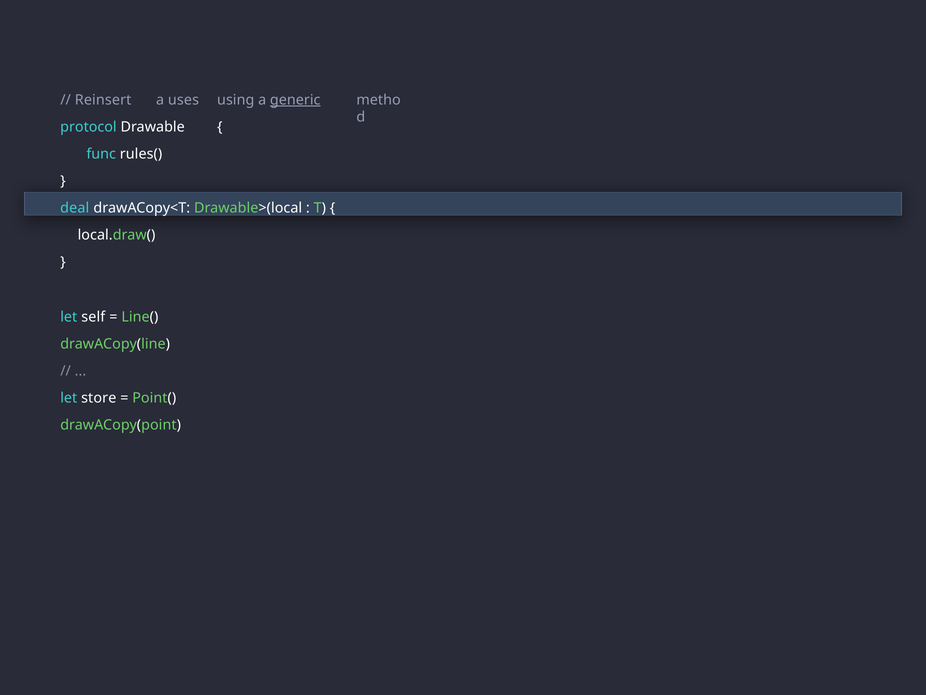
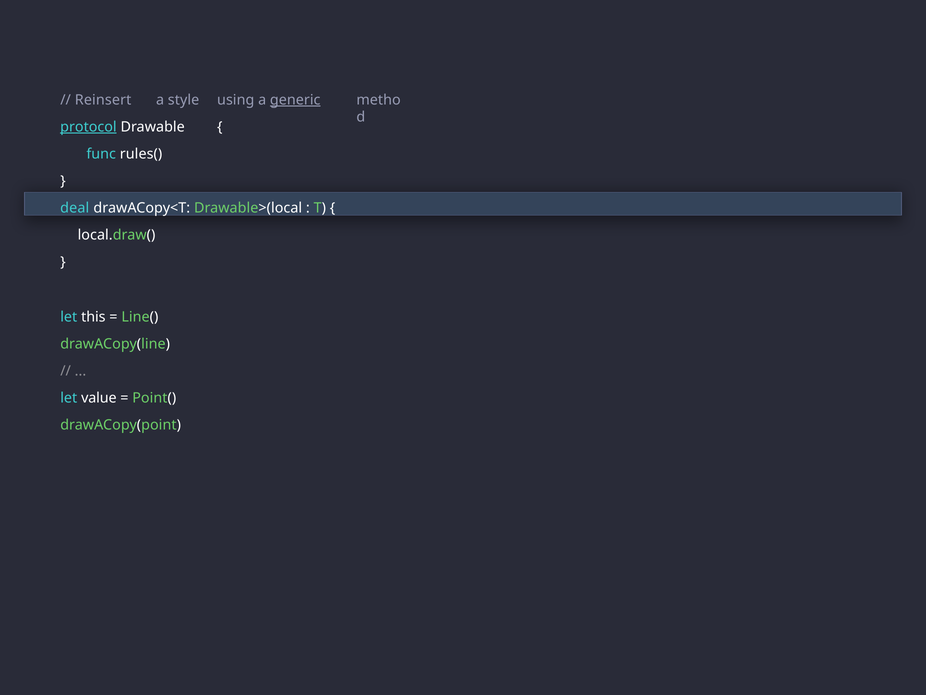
uses: uses -> style
protocol underline: none -> present
self: self -> this
store: store -> value
